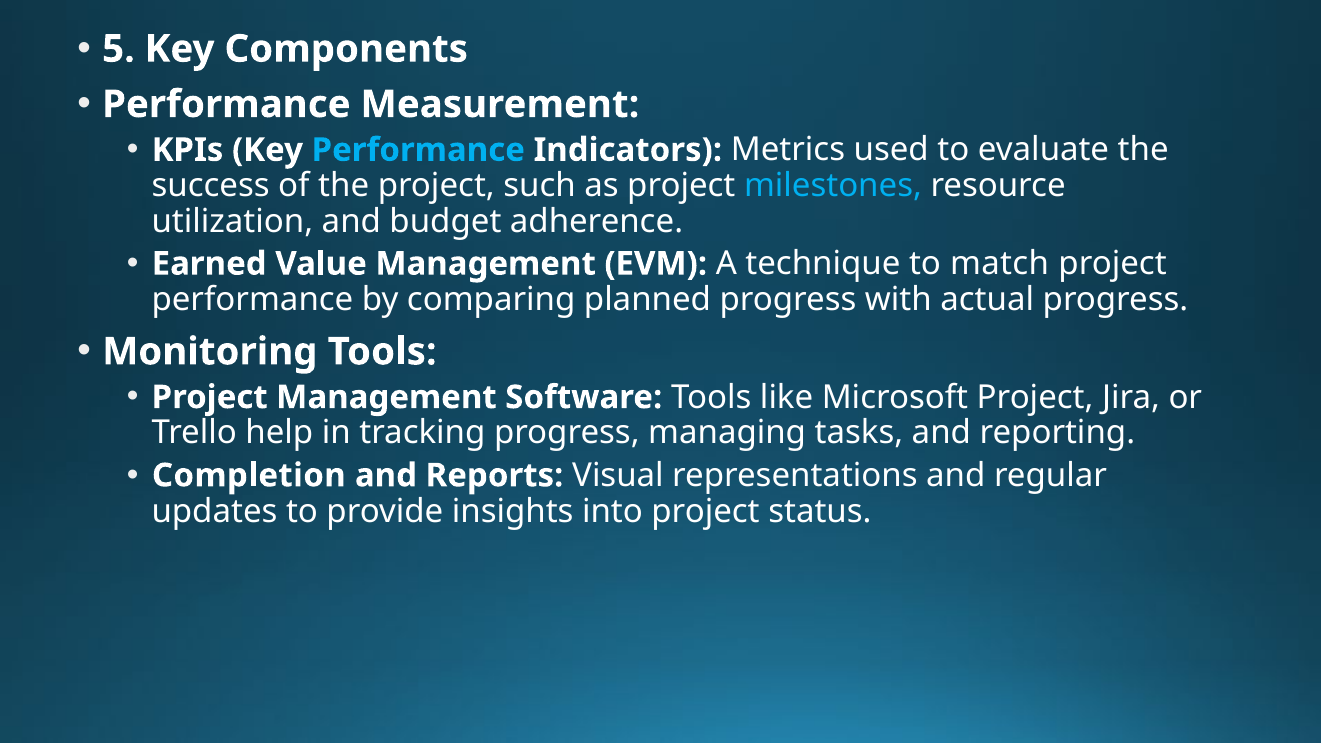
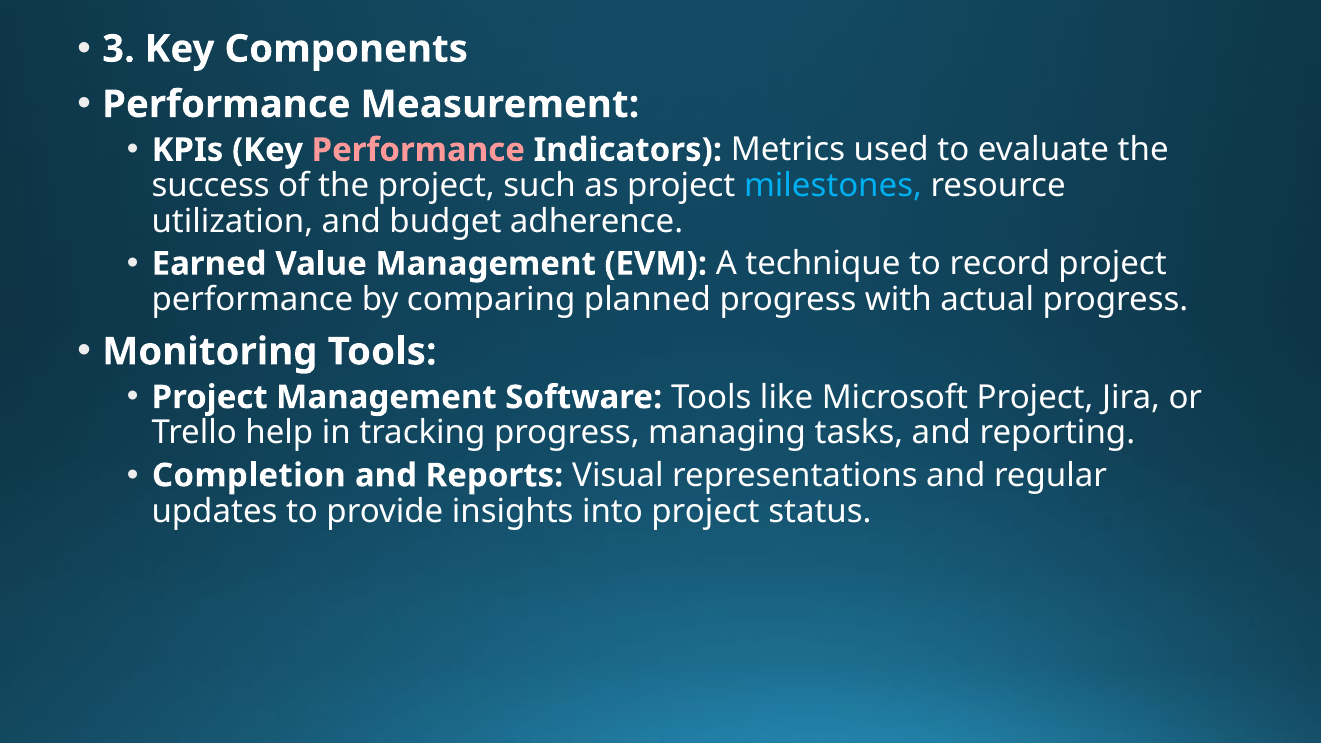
5: 5 -> 3
Performance at (418, 150) colour: light blue -> pink
match: match -> record
